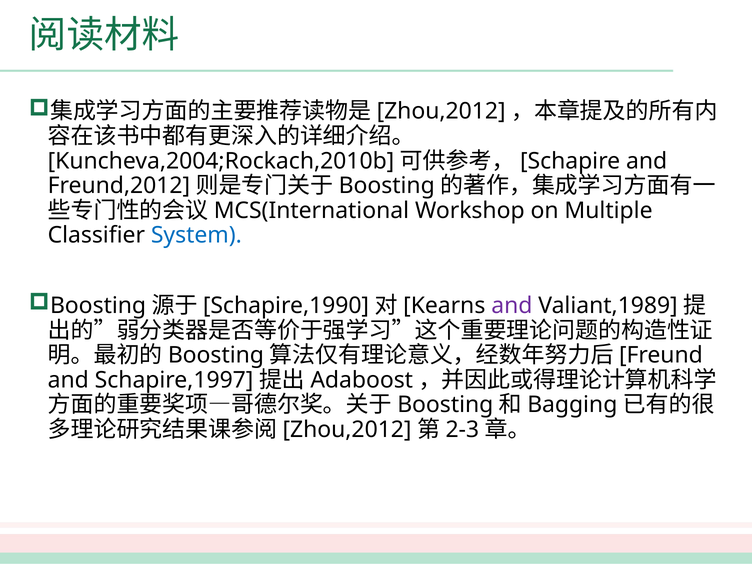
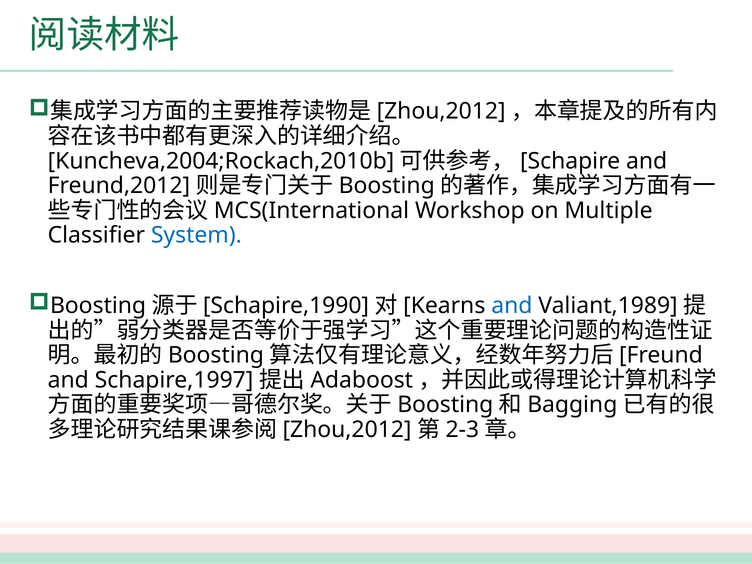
and at (512, 306) colour: purple -> blue
